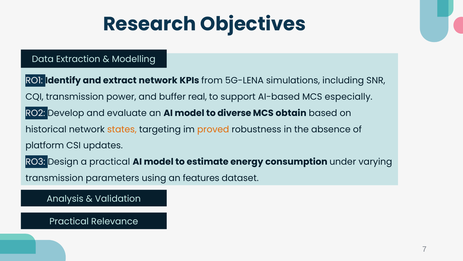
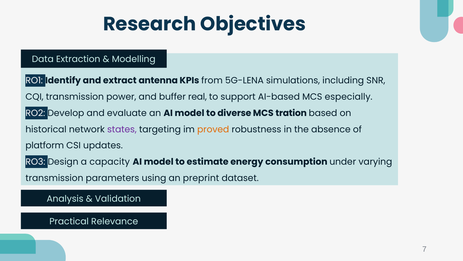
extract network: network -> antenna
obtain: obtain -> tration
states colour: orange -> purple
a practical: practical -> capacity
features: features -> preprint
